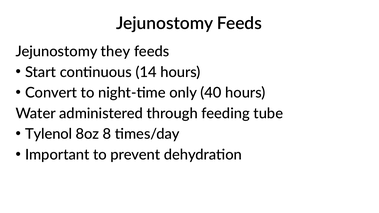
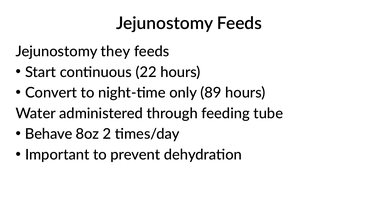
14: 14 -> 22
40: 40 -> 89
Tylenol: Tylenol -> Behave
8: 8 -> 2
